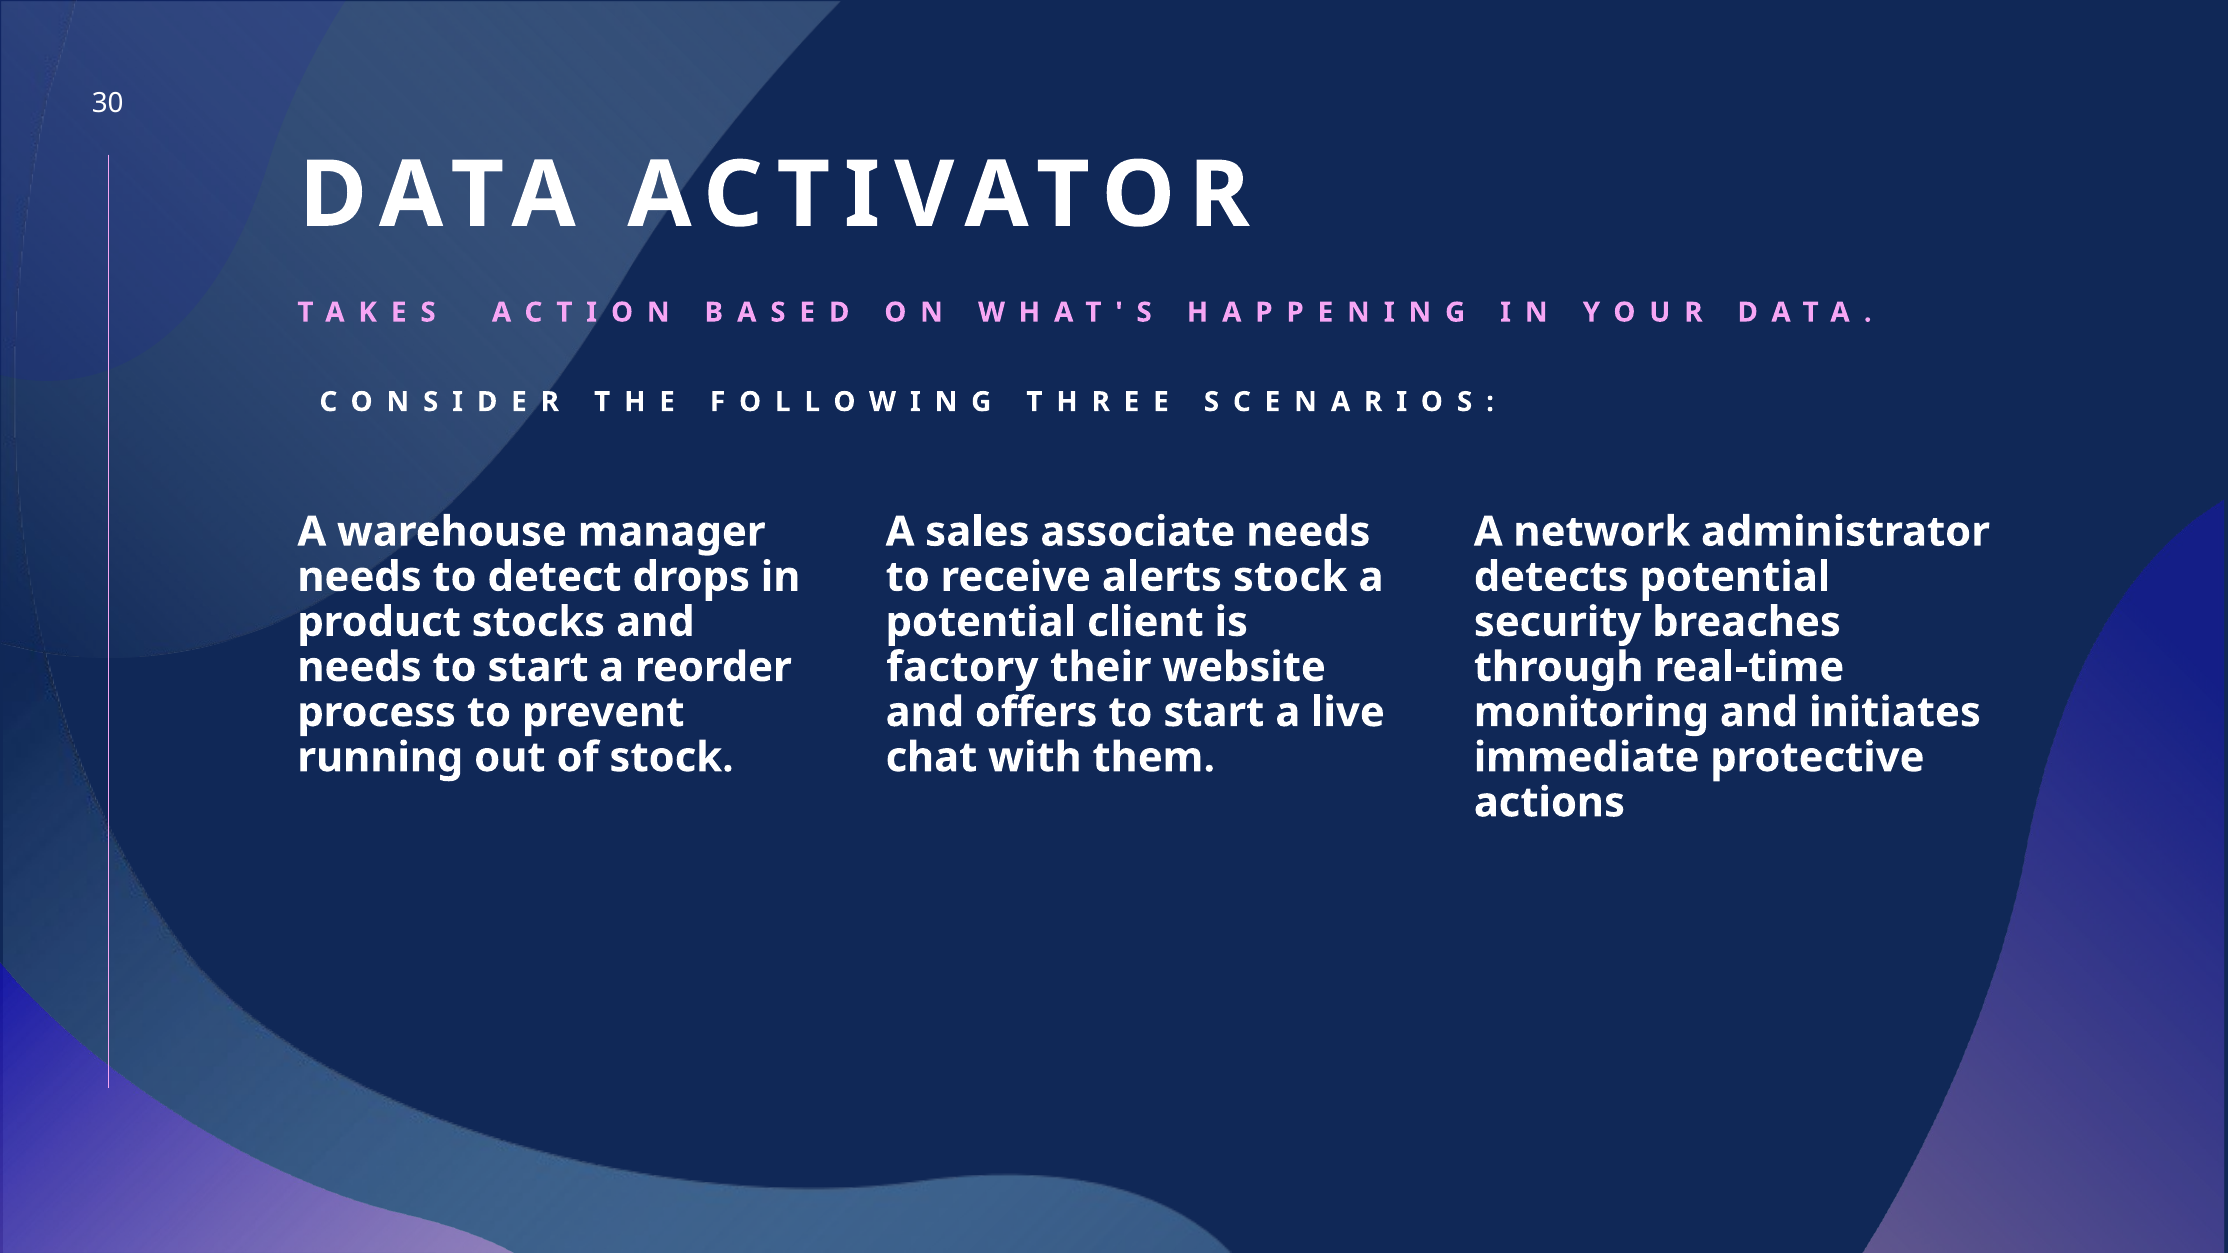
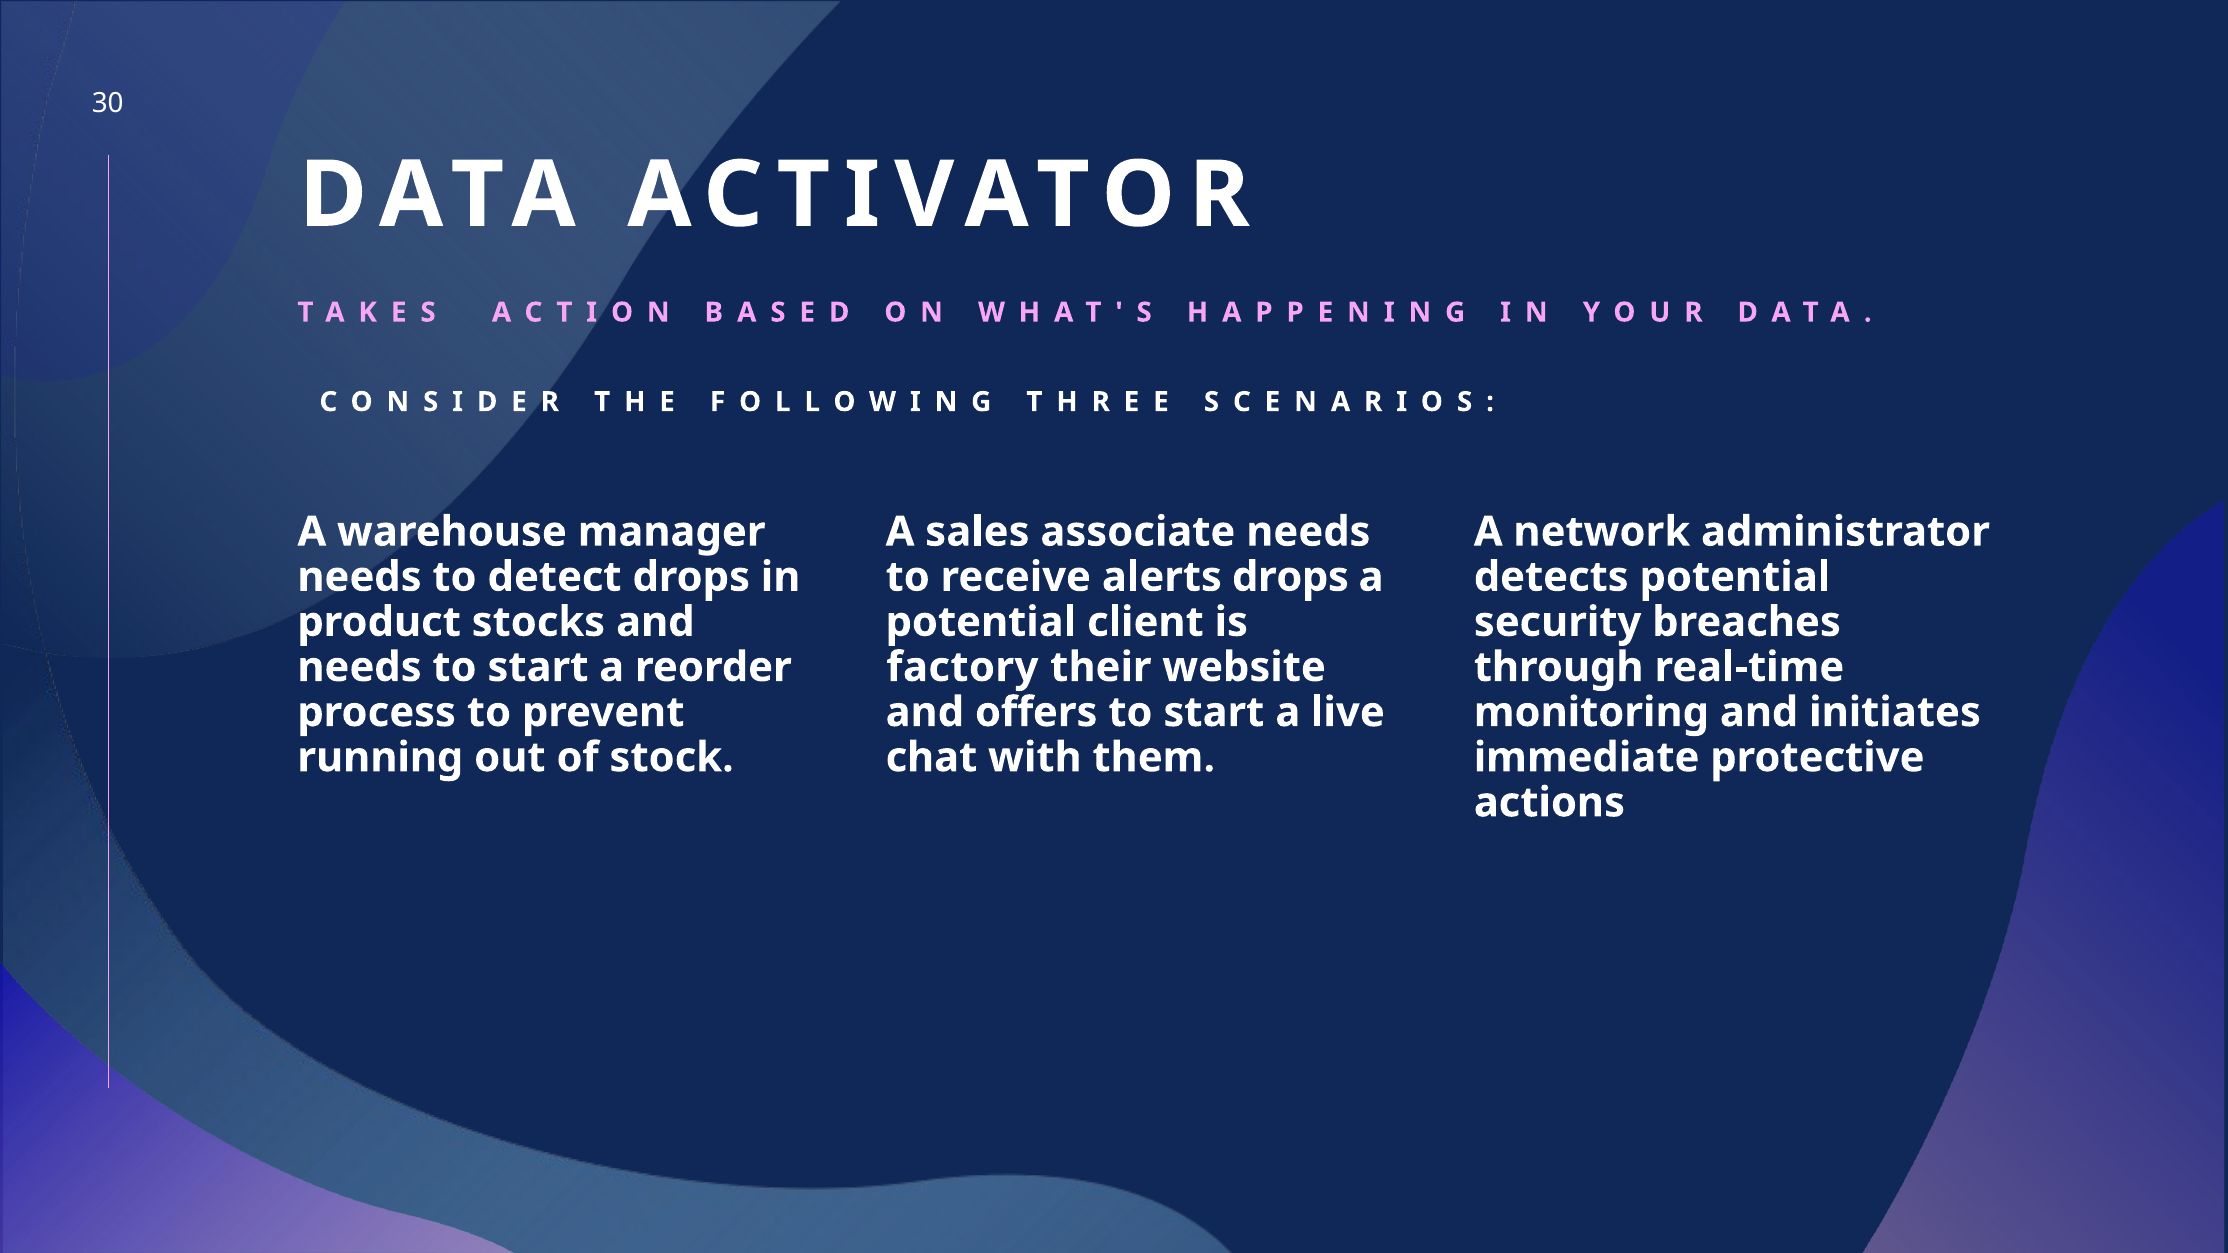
alerts stock: stock -> drops
